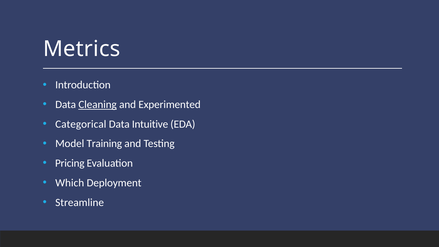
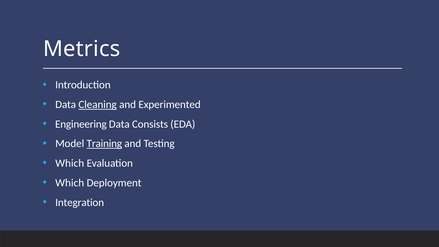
Categorical: Categorical -> Engineering
Intuitive: Intuitive -> Consists
Training underline: none -> present
Pricing at (70, 163): Pricing -> Which
Streamline: Streamline -> Integration
